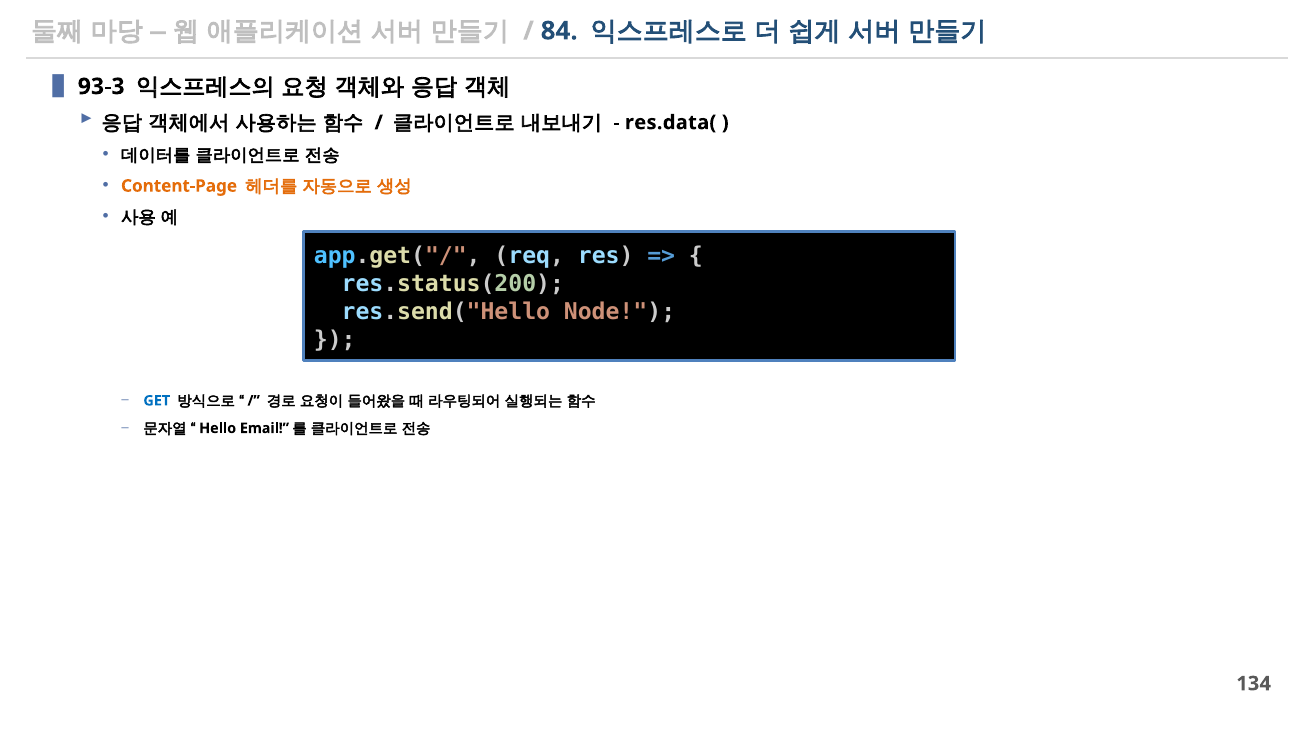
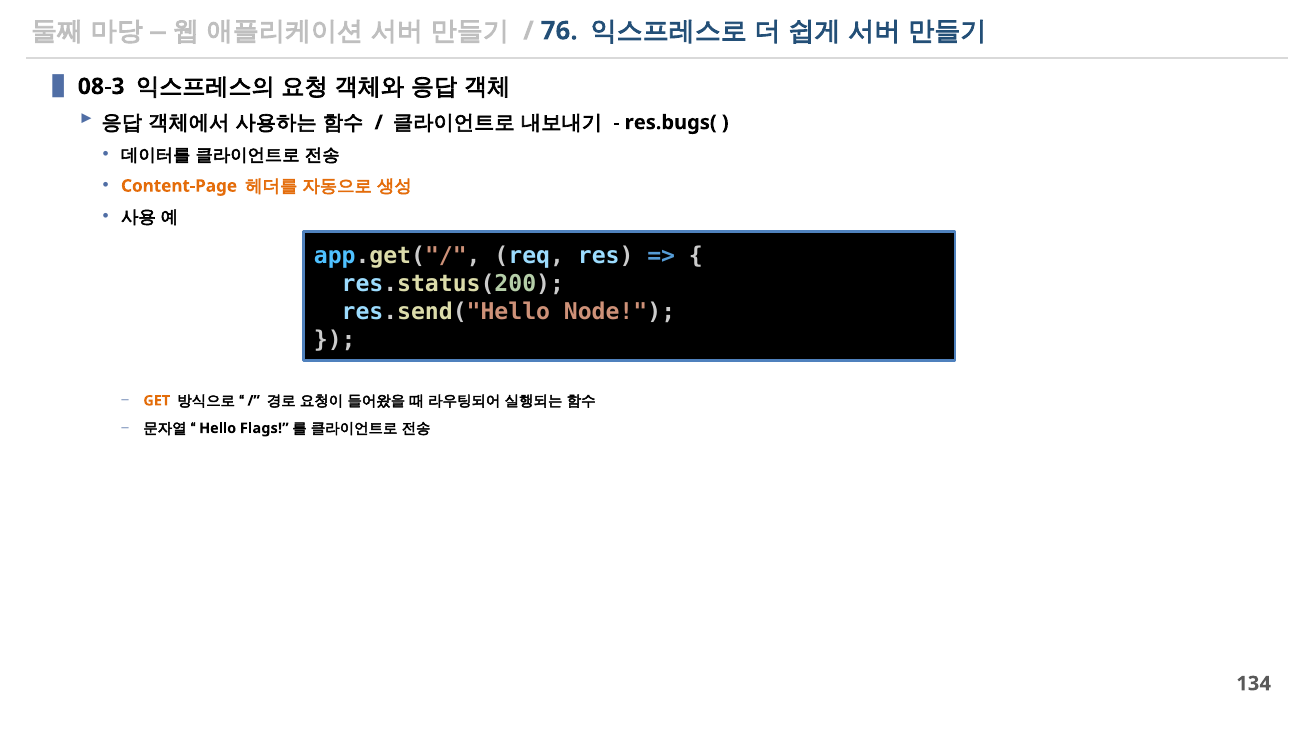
84: 84 -> 76
93-3: 93-3 -> 08-3
res.data(: res.data( -> res.bugs(
GET colour: blue -> orange
Email: Email -> Flags
